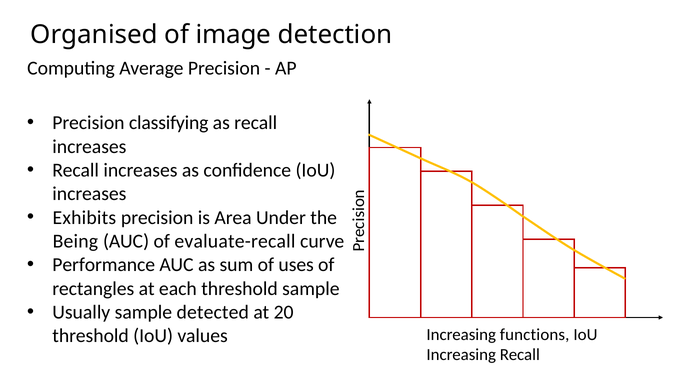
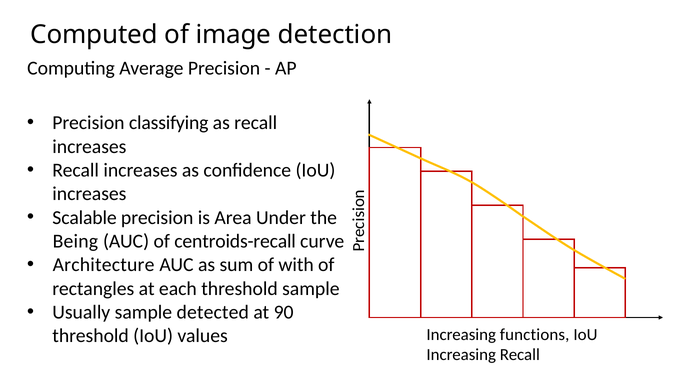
Organised: Organised -> Computed
Exhibits: Exhibits -> Scalable
evaluate-recall: evaluate-recall -> centroids-recall
Performance: Performance -> Architecture
uses: uses -> with
20: 20 -> 90
